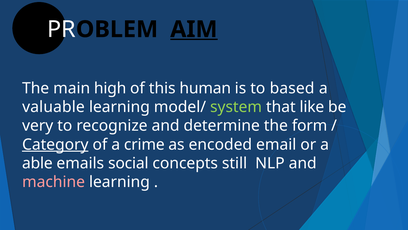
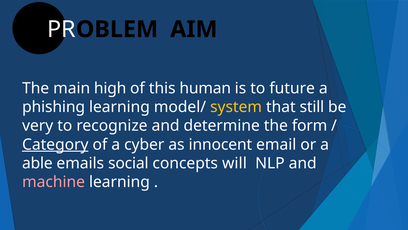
AIM underline: present -> none
based: based -> future
valuable: valuable -> phishing
system colour: light green -> yellow
like: like -> still
crime: crime -> cyber
encoded: encoded -> innocent
still: still -> will
